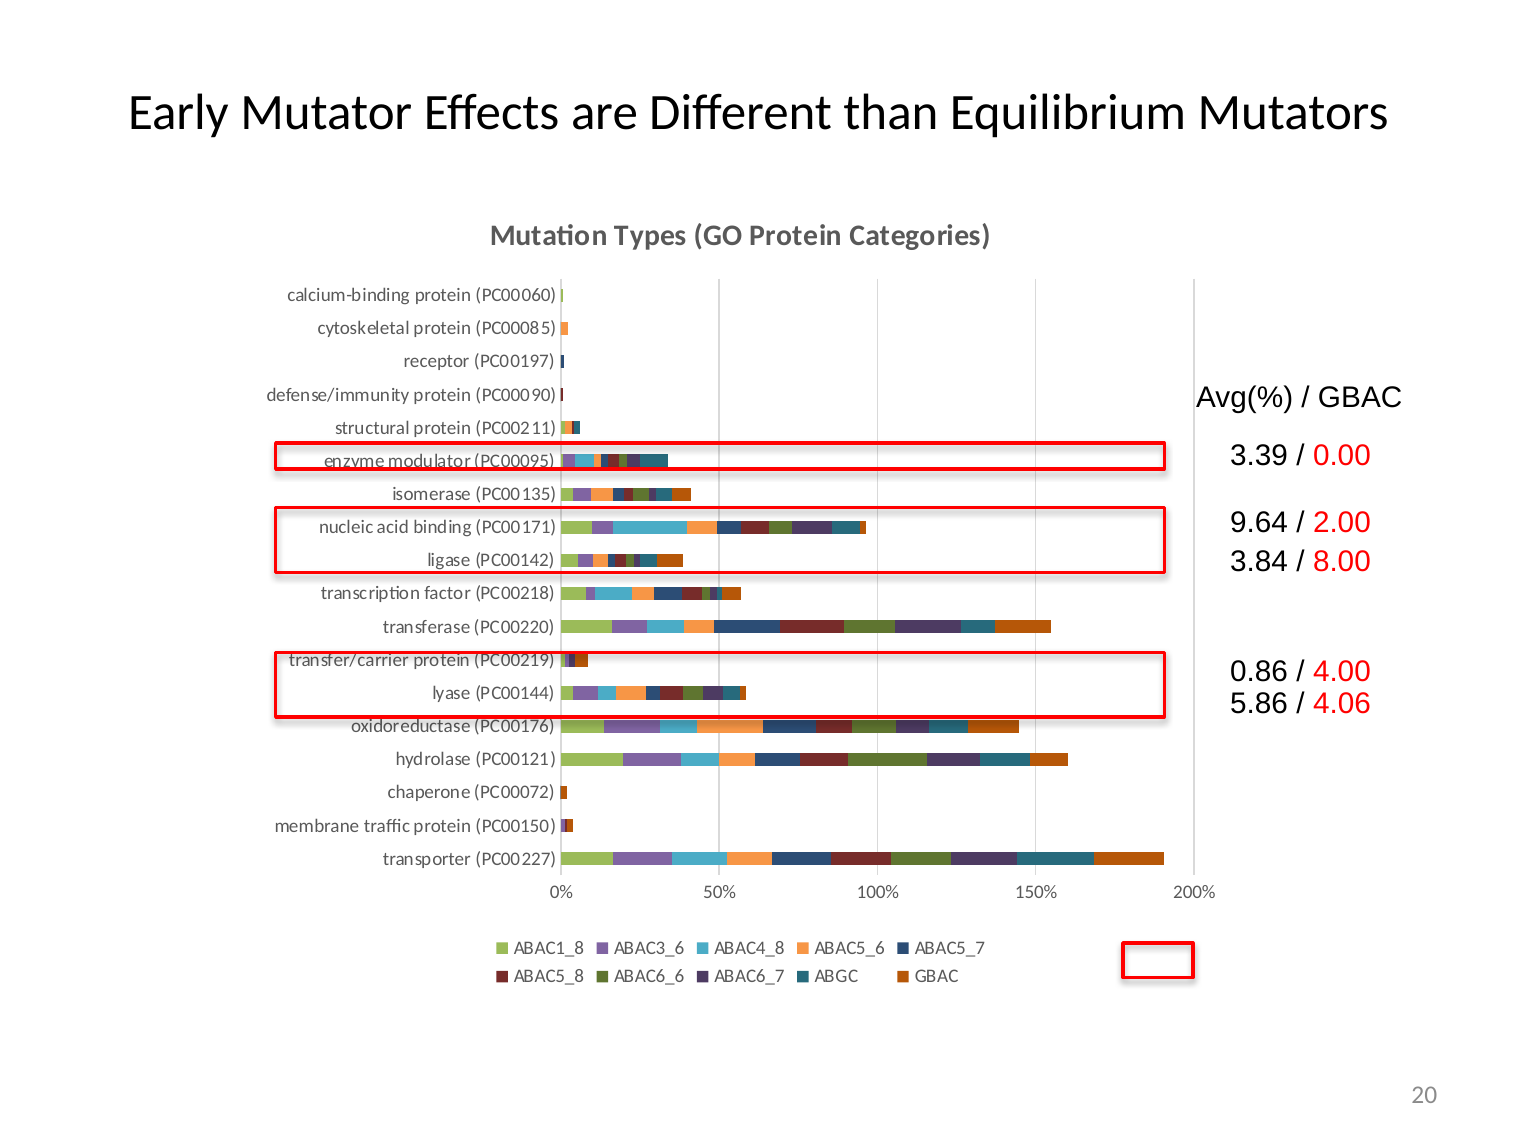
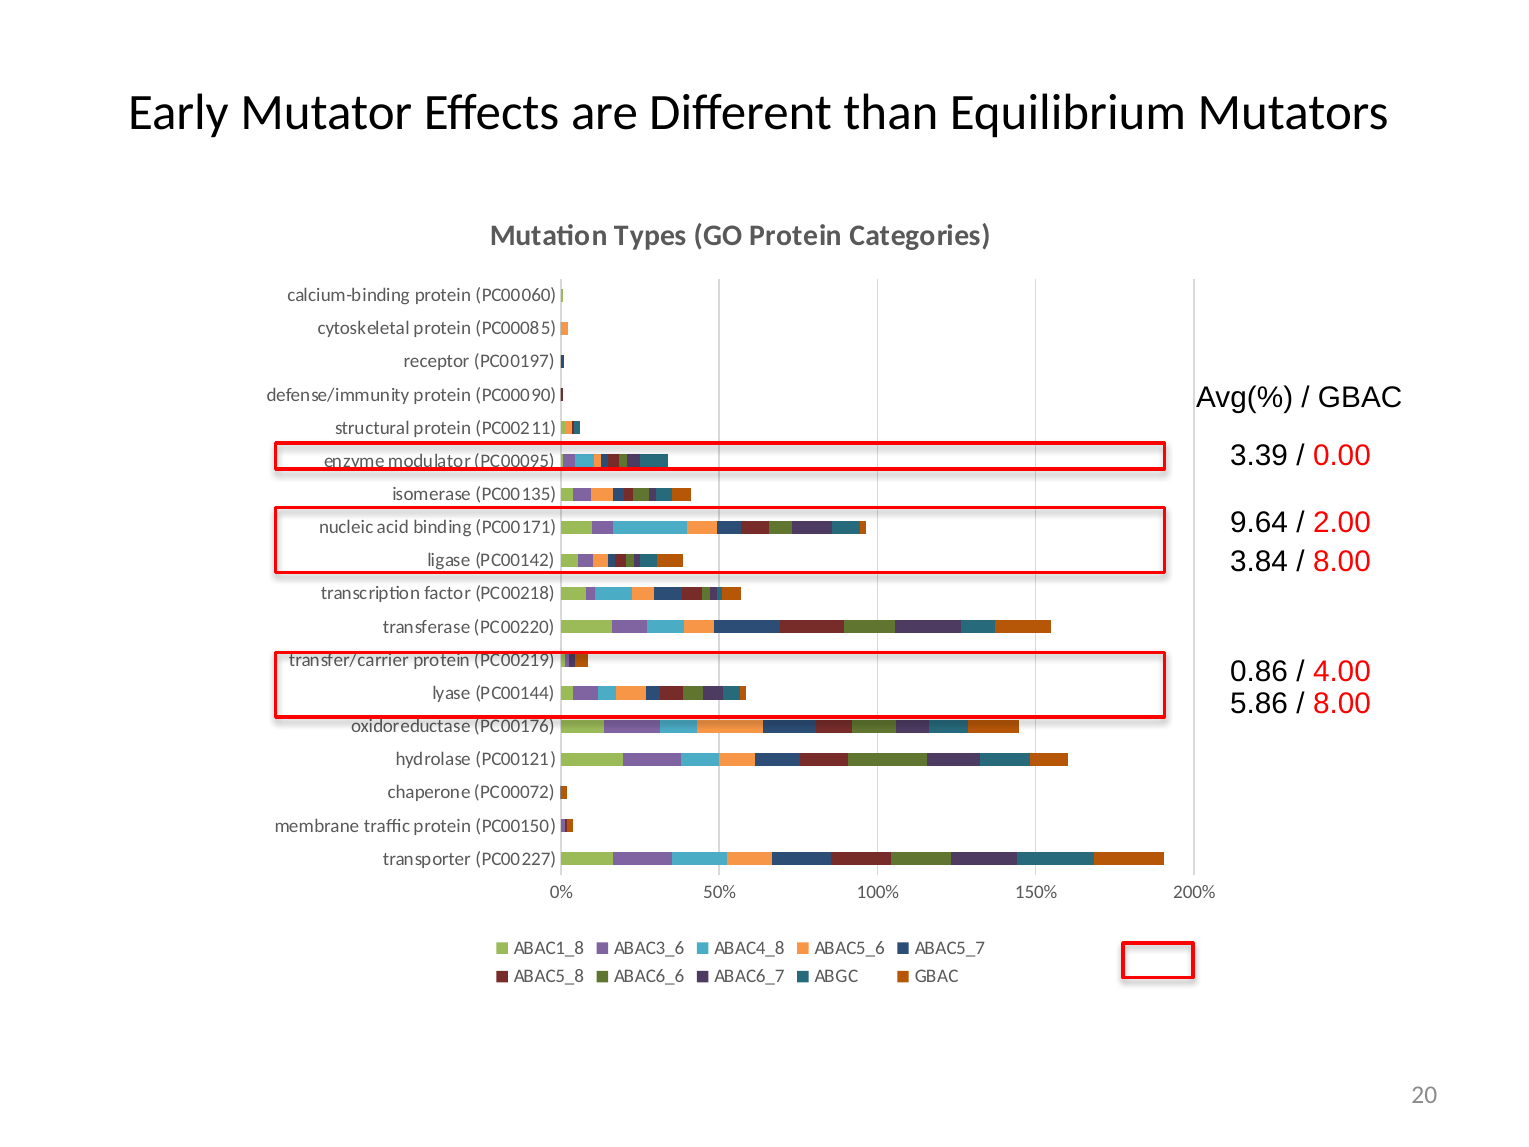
4.06 at (1342, 704): 4.06 -> 8.00
